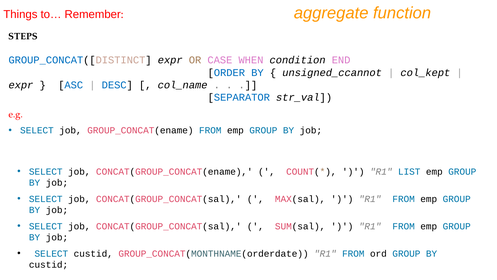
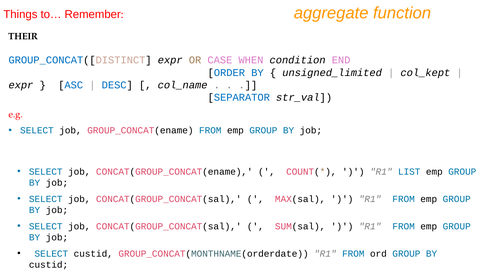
STEPS: STEPS -> THEIR
unsigned_ccannot: unsigned_ccannot -> unsigned_limited
